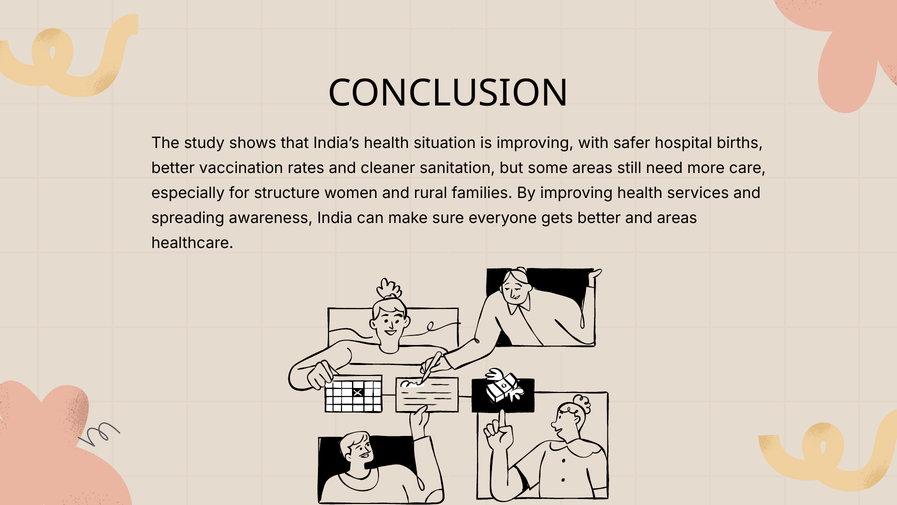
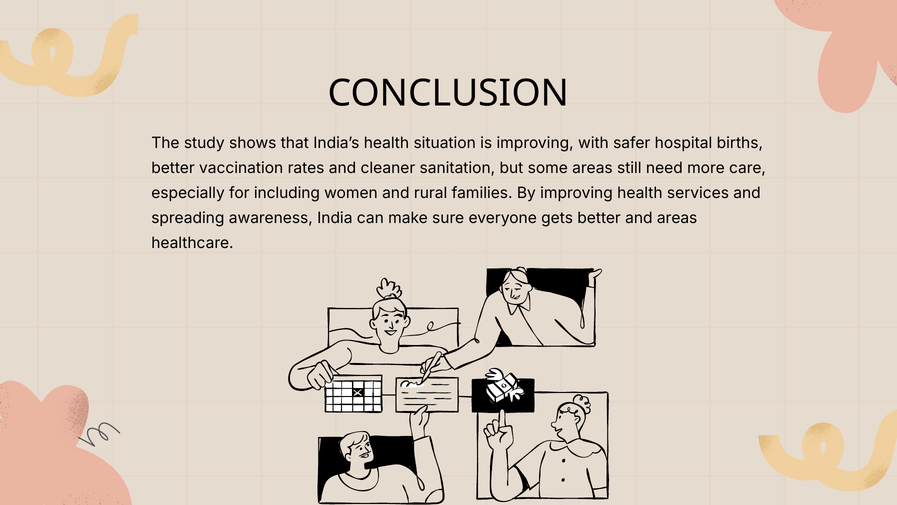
structure: structure -> including
